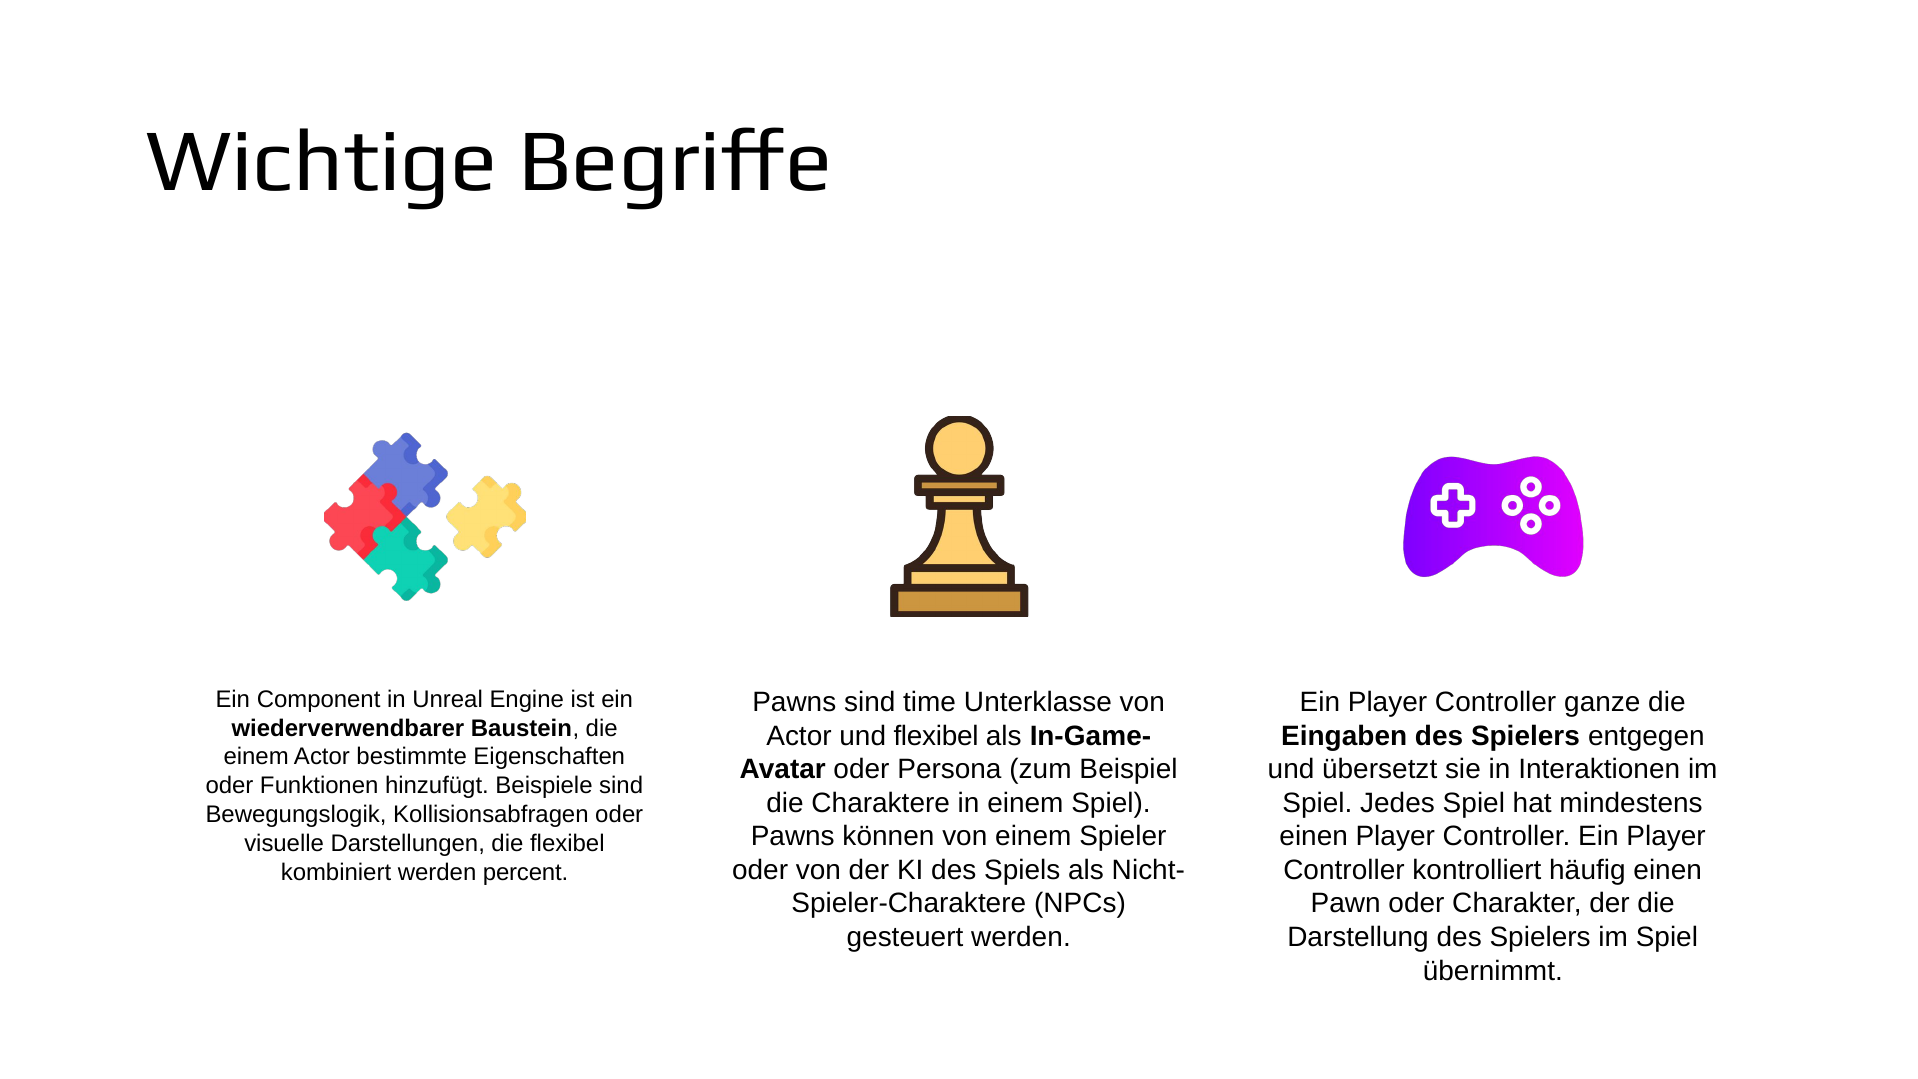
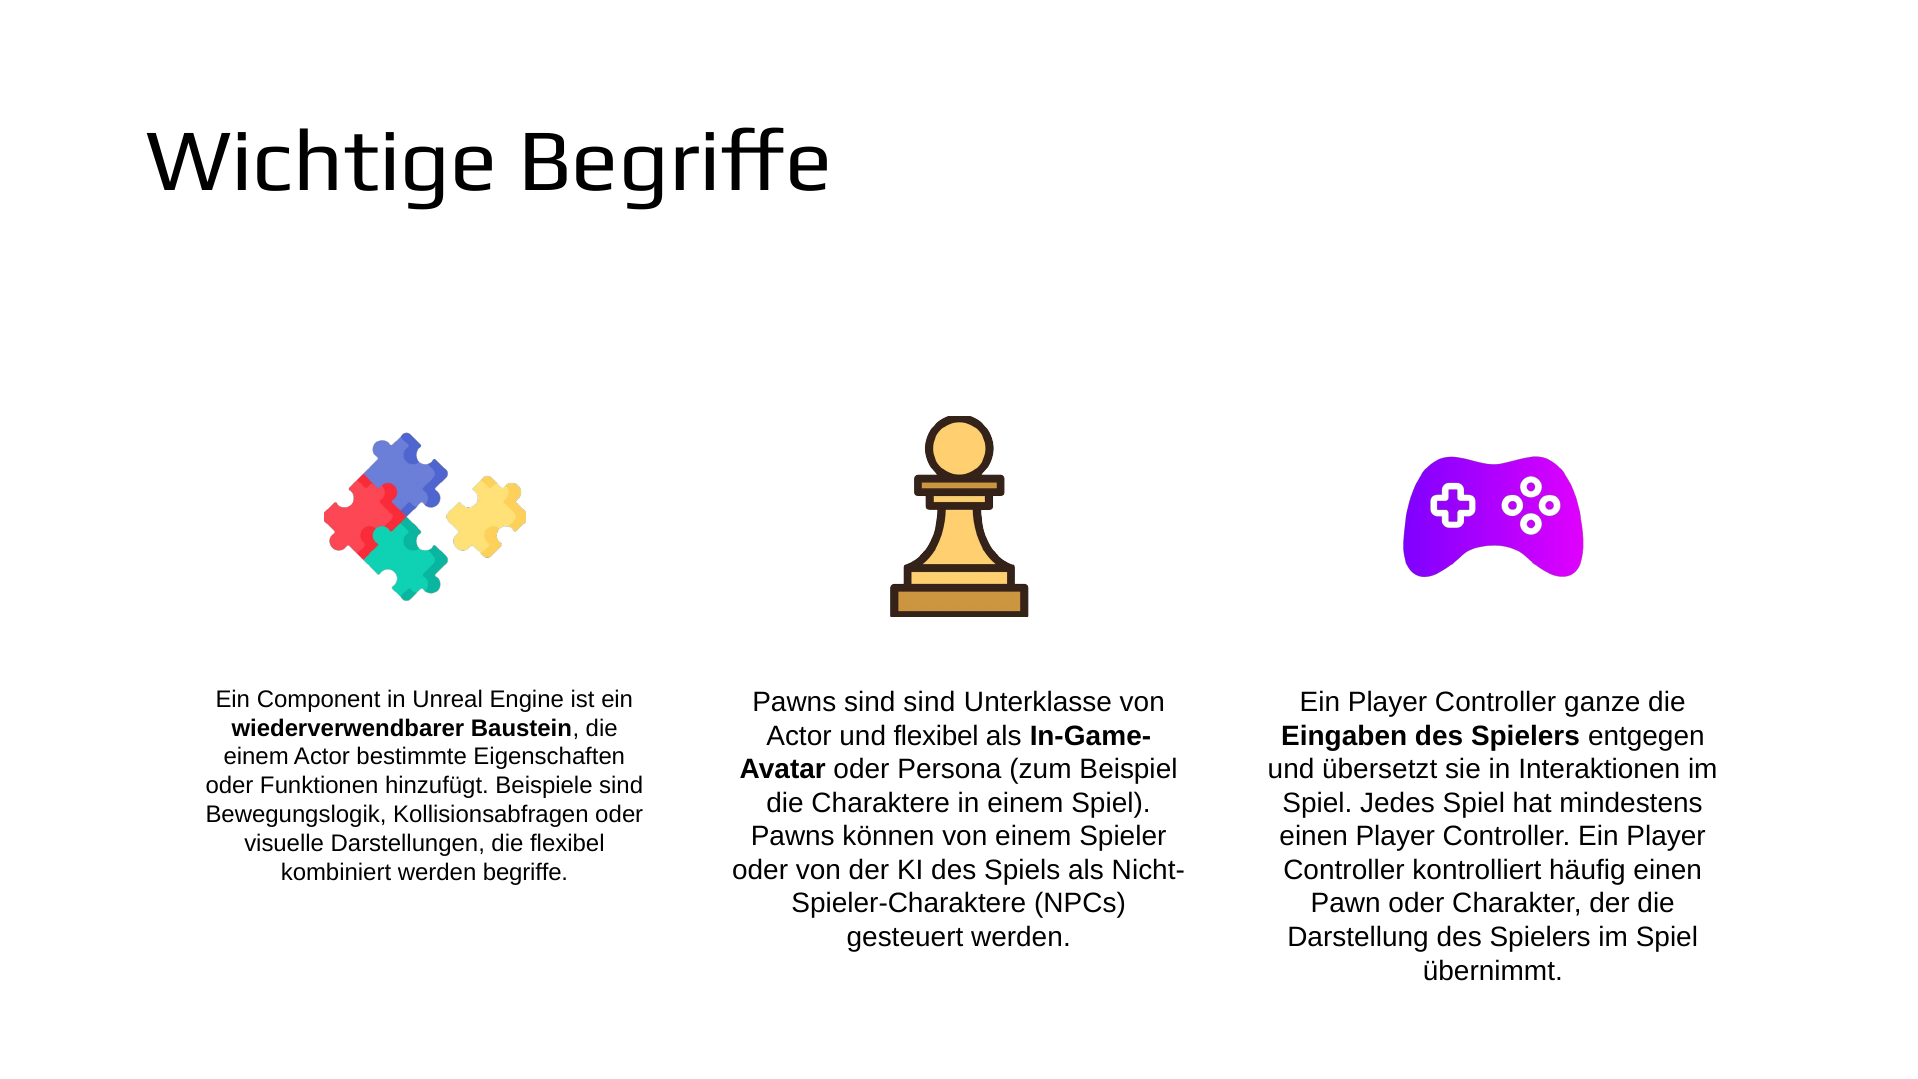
sind time: time -> sind
werden percent: percent -> begriffe
